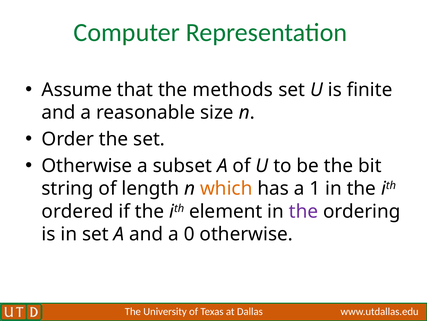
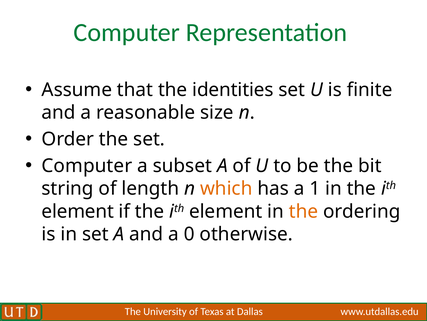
methods: methods -> identities
Otherwise at (87, 165): Otherwise -> Computer
ordered at (78, 211): ordered -> element
the at (304, 211) colour: purple -> orange
